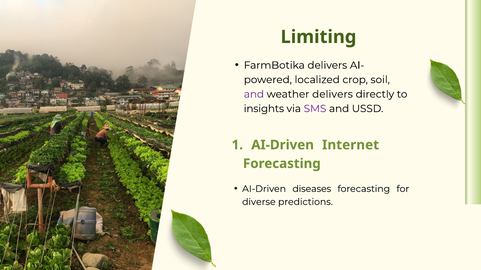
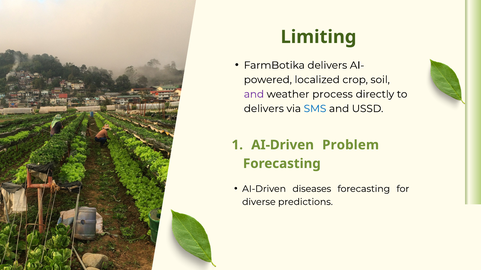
weather delivers: delivers -> process
insights at (264, 109): insights -> delivers
SMS colour: purple -> blue
Internet: Internet -> Problem
